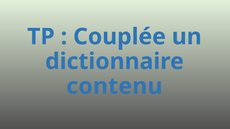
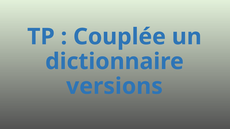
contenu: contenu -> versions
